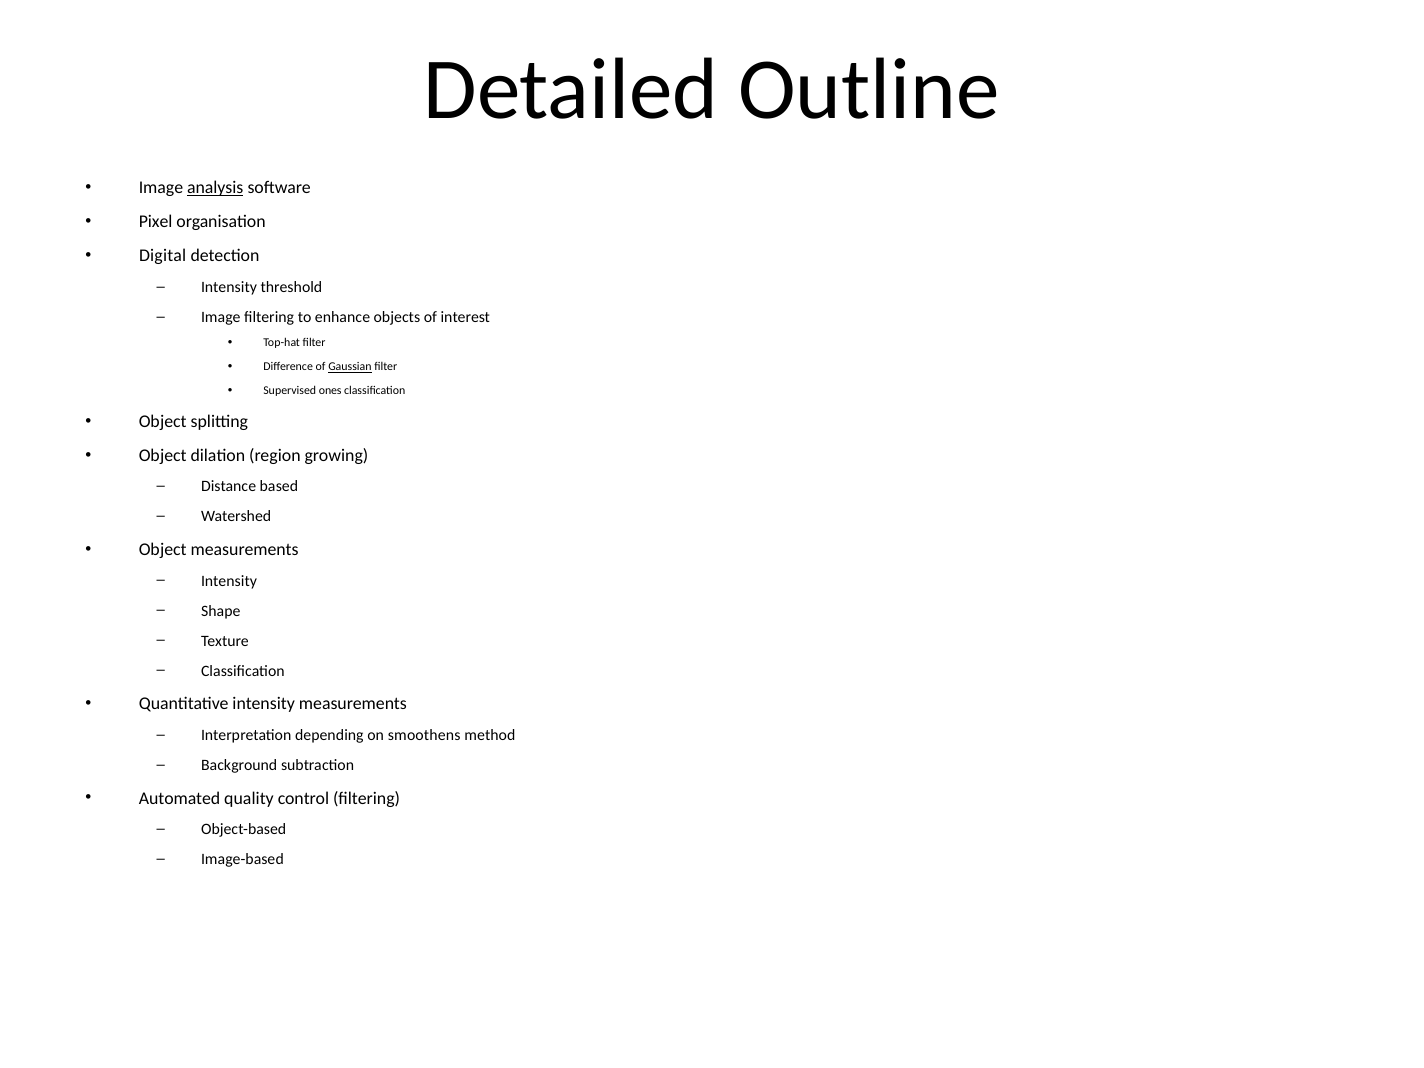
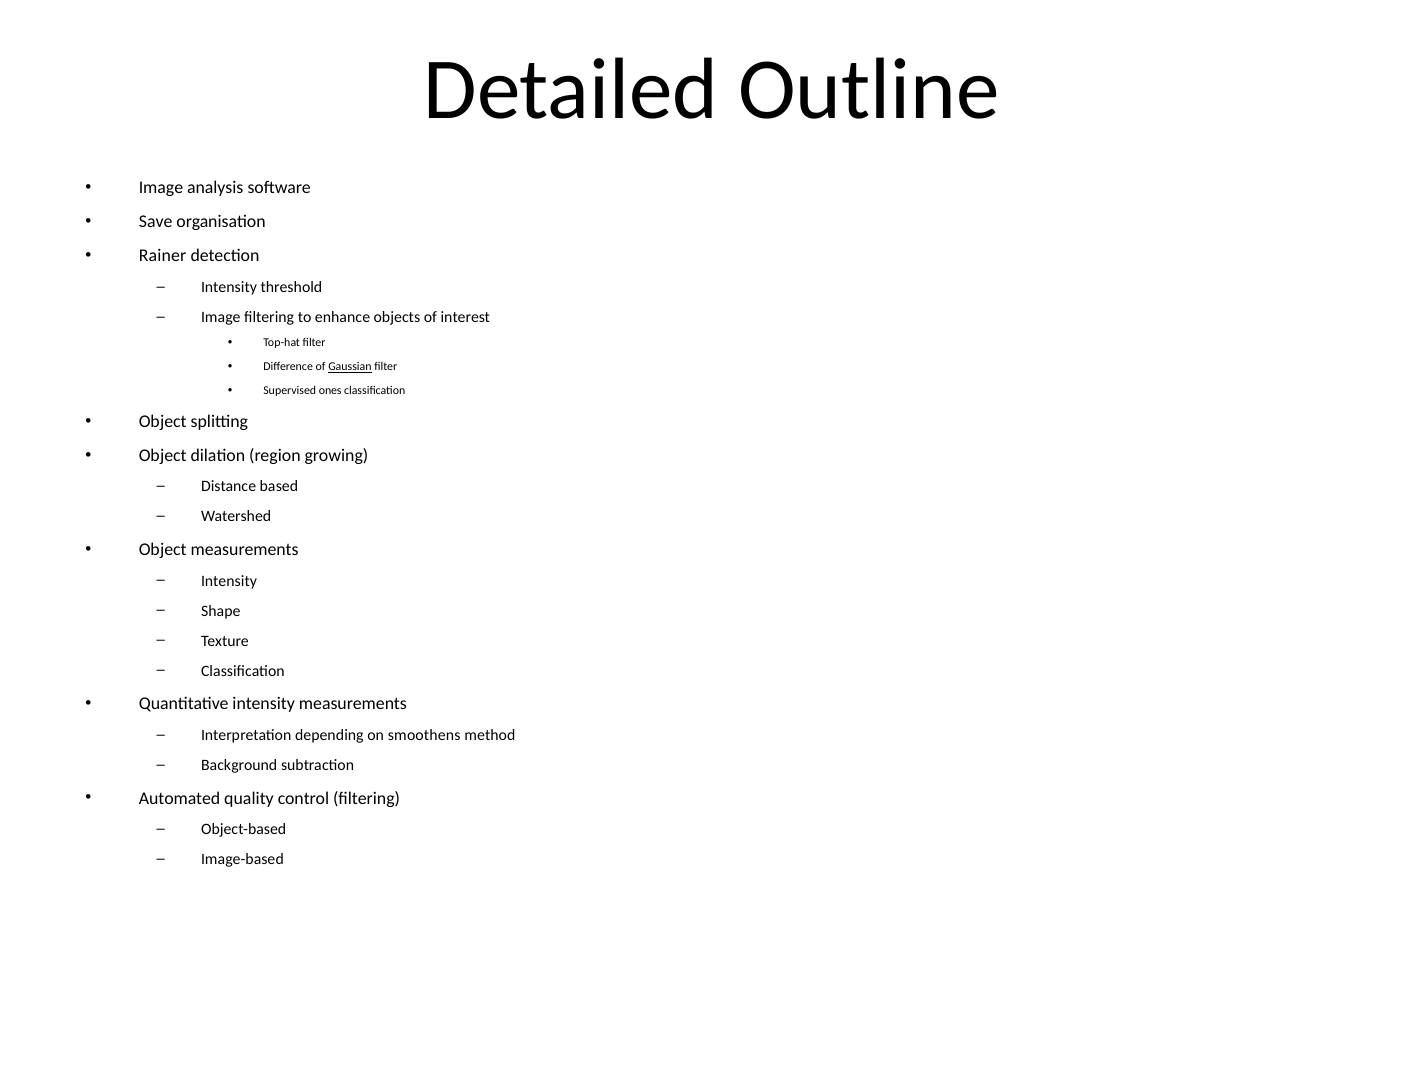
analysis underline: present -> none
Pixel: Pixel -> Save
Digital: Digital -> Rainer
